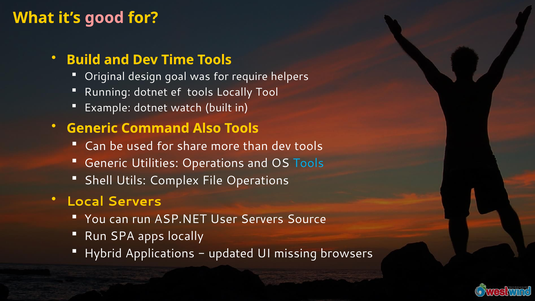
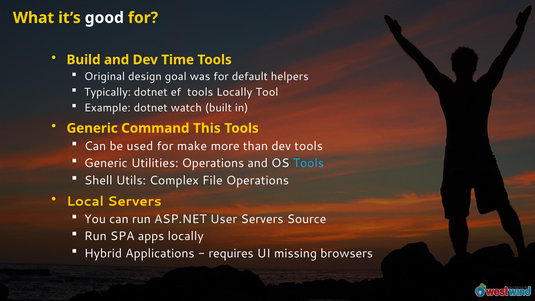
good colour: pink -> white
require: require -> default
Running: Running -> Typically
Also: Also -> This
share: share -> make
updated: updated -> requires
